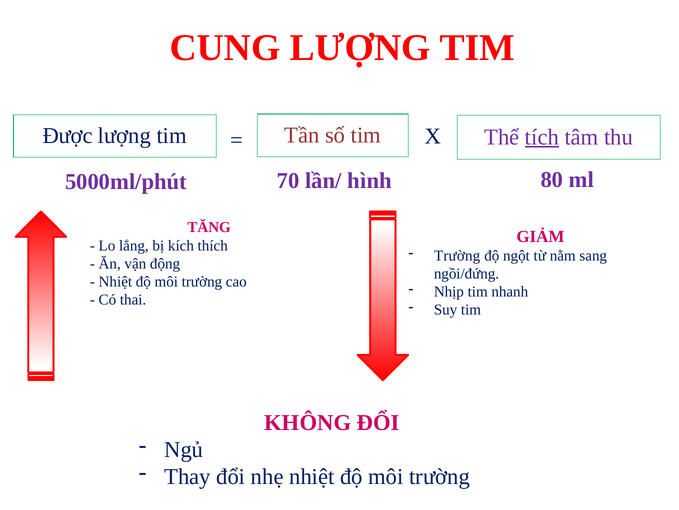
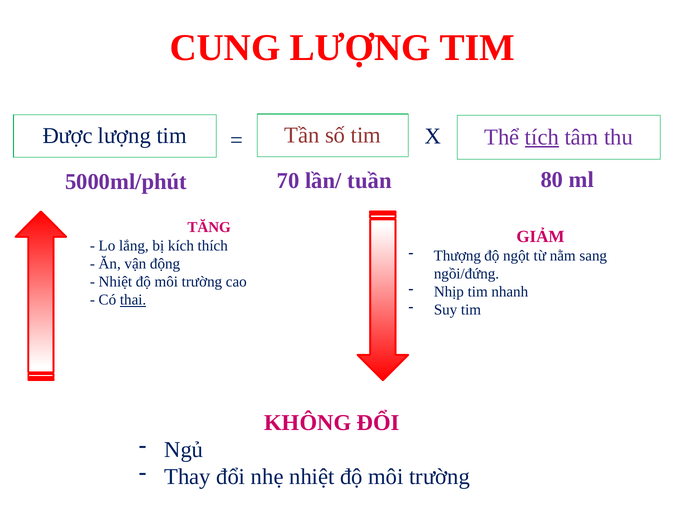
hình: hình -> tuần
Trường at (457, 255): Trường -> Thượng
thai underline: none -> present
